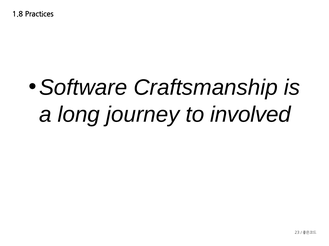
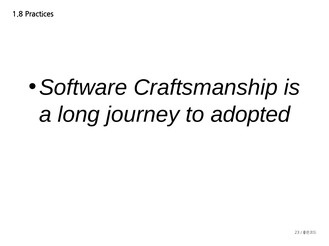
involved: involved -> adopted
